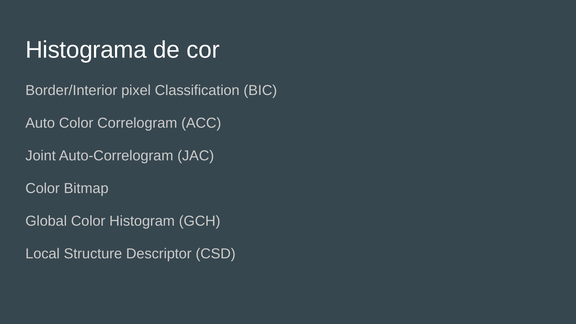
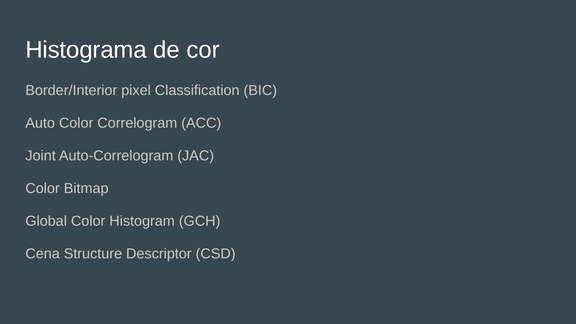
Local: Local -> Cena
